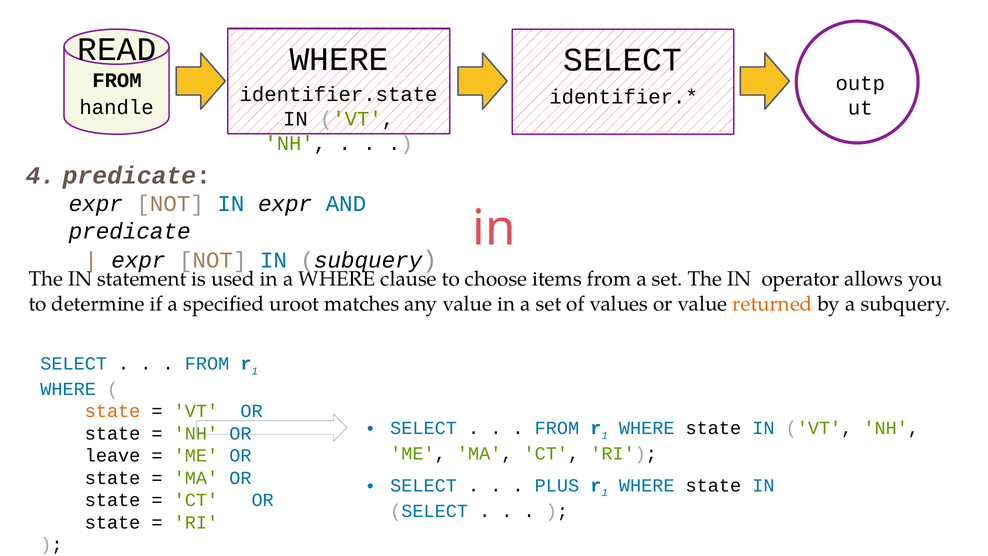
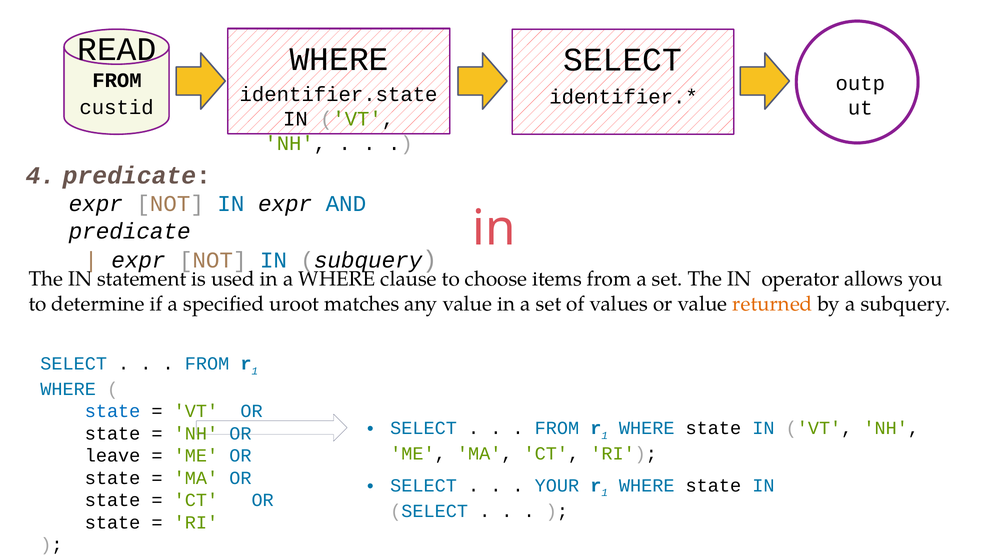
handle: handle -> custid
state at (113, 411) colour: orange -> blue
PLUS: PLUS -> YOUR
